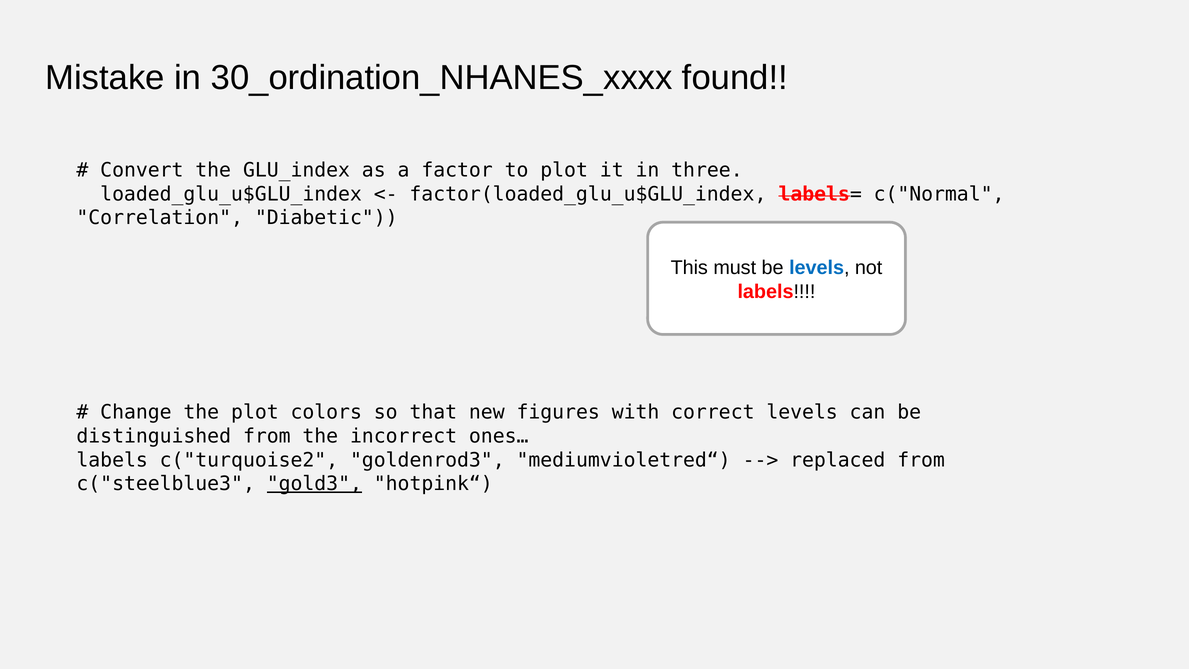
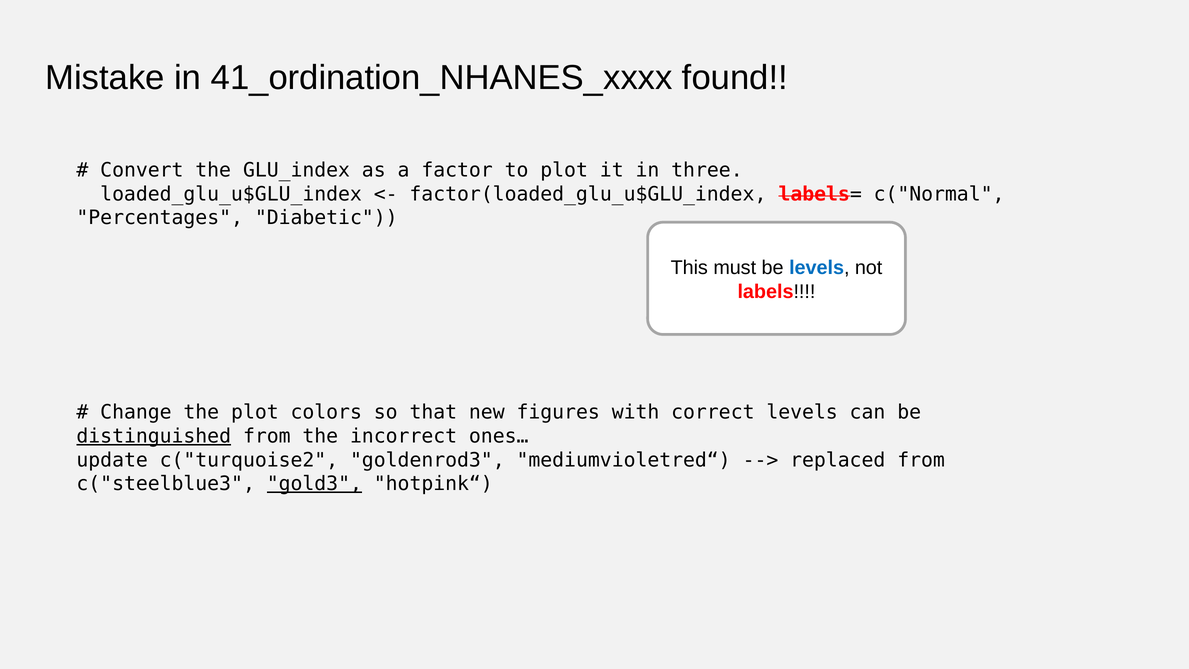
30_ordination_NHANES_xxxx: 30_ordination_NHANES_xxxx -> 41_ordination_NHANES_xxxx
Correlation: Correlation -> Percentages
distinguished underline: none -> present
labels at (112, 460): labels -> update
